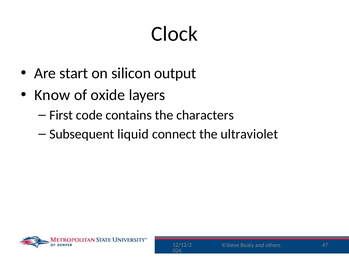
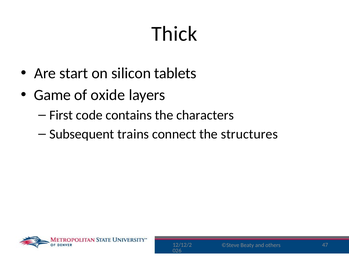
Clock: Clock -> Thick
output: output -> tablets
Know: Know -> Game
liquid: liquid -> trains
ultraviolet: ultraviolet -> structures
